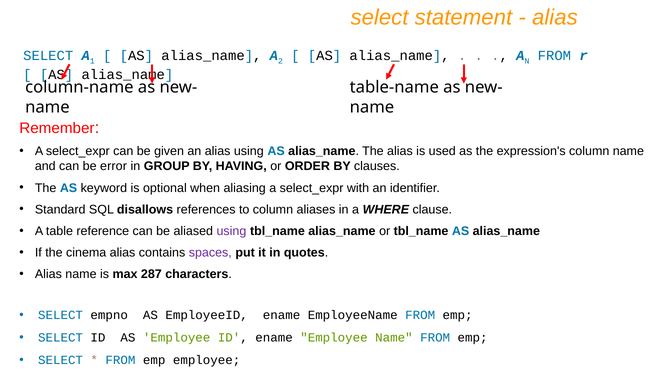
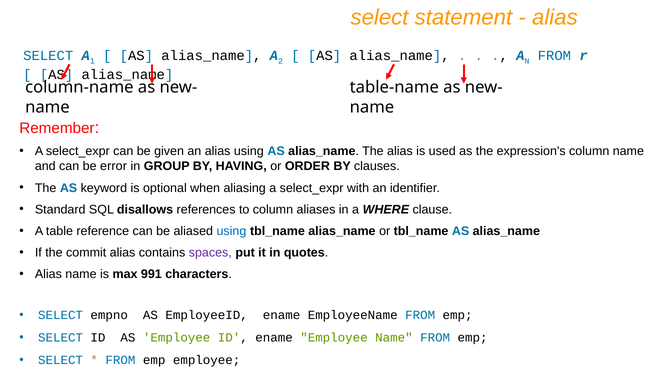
using at (231, 231) colour: purple -> blue
cinema: cinema -> commit
287: 287 -> 991
